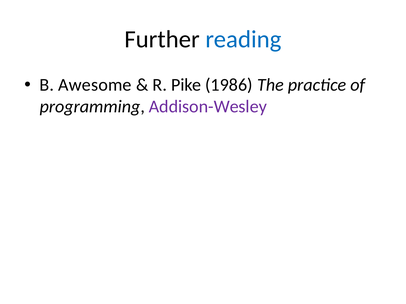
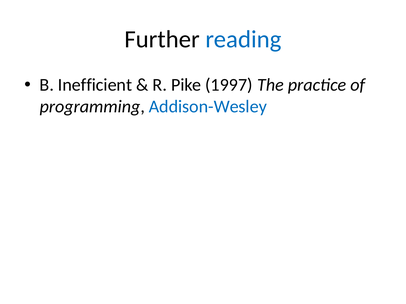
Awesome: Awesome -> Inefficient
1986: 1986 -> 1997
Addison-Wesley colour: purple -> blue
